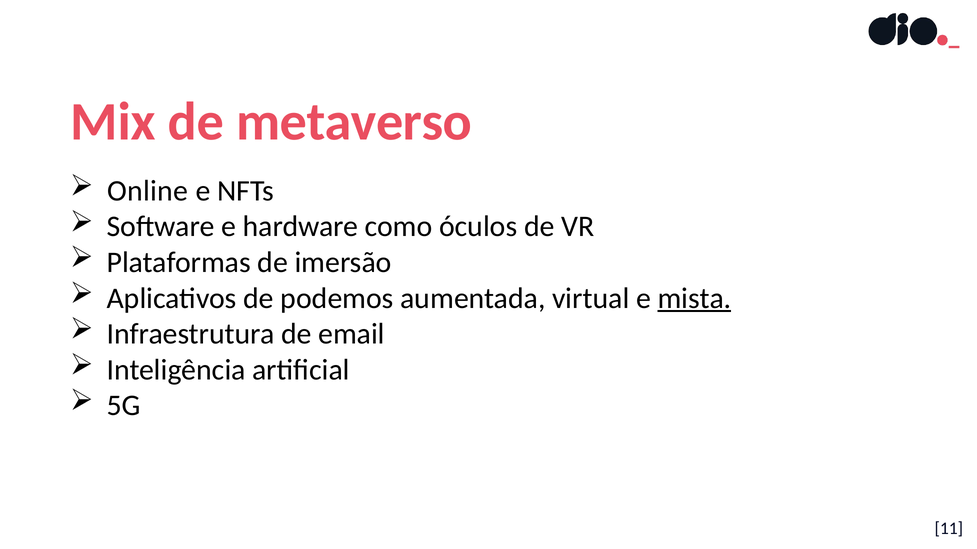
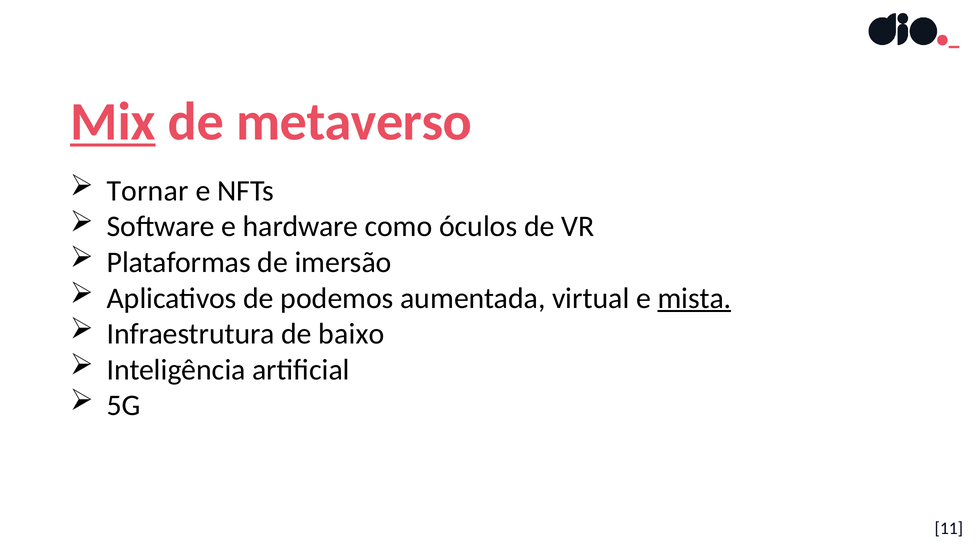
Mix underline: none -> present
Online: Online -> Tornar
email: email -> baixo
